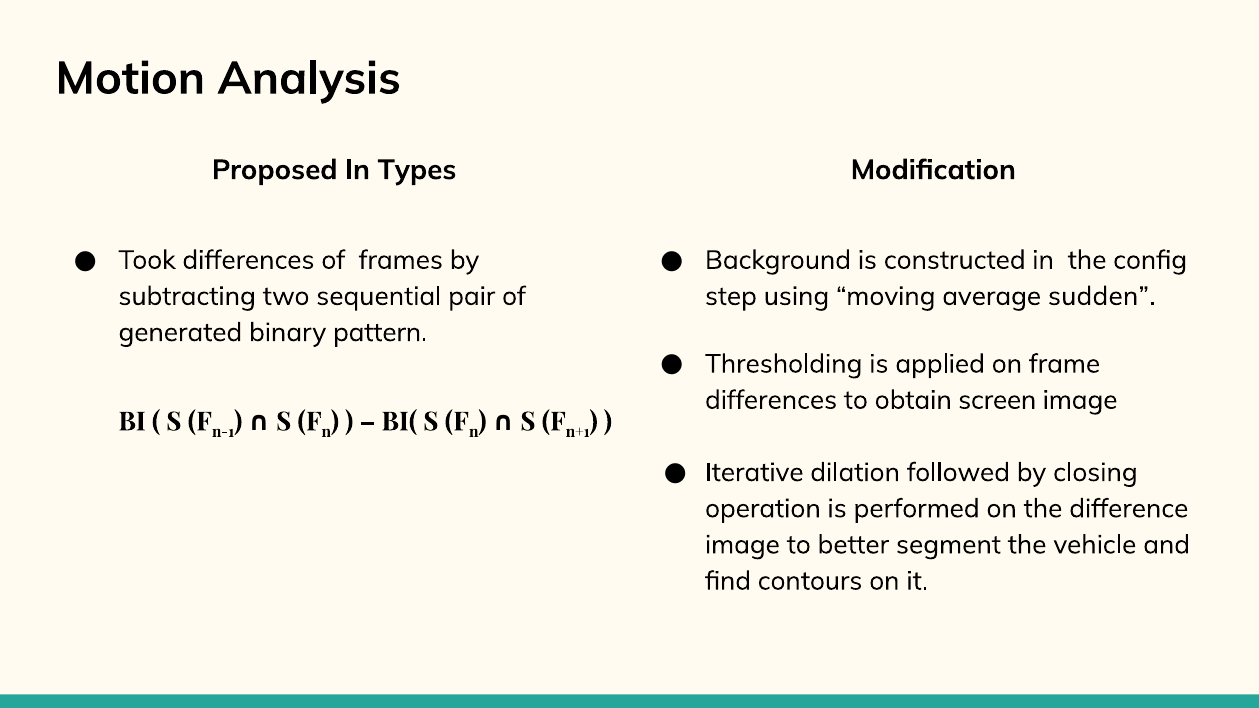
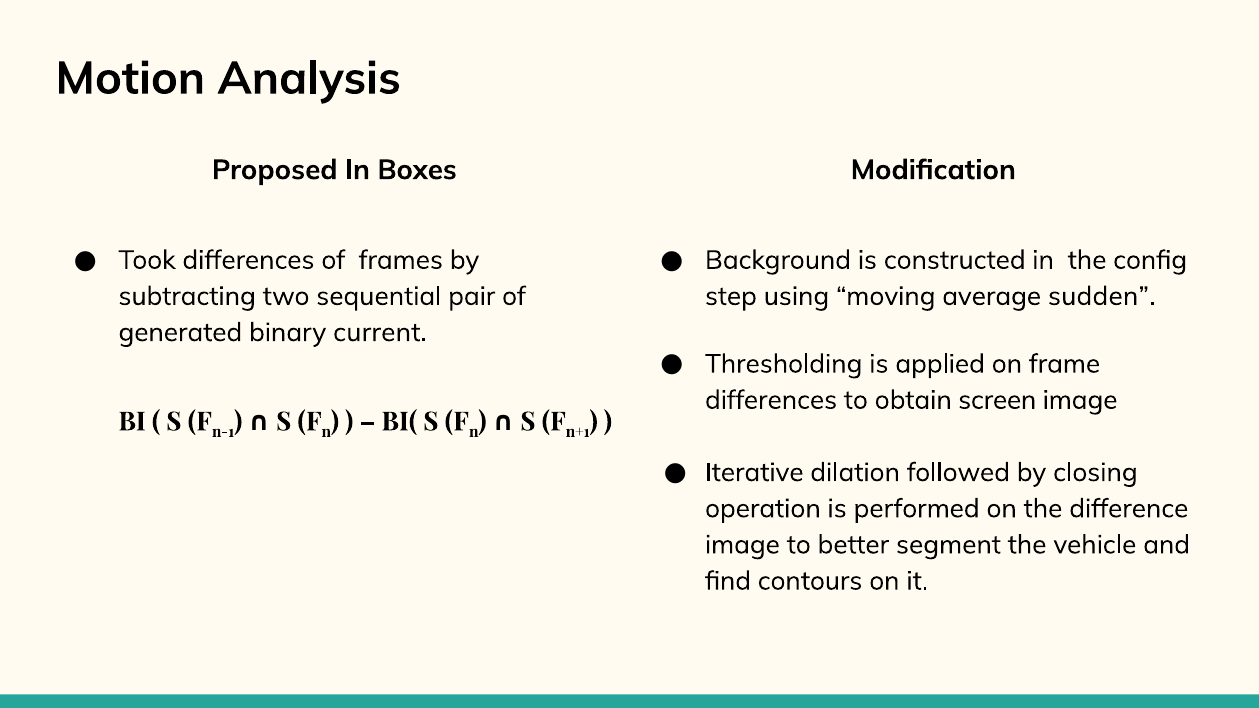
Types: Types -> Boxes
pattern: pattern -> current
